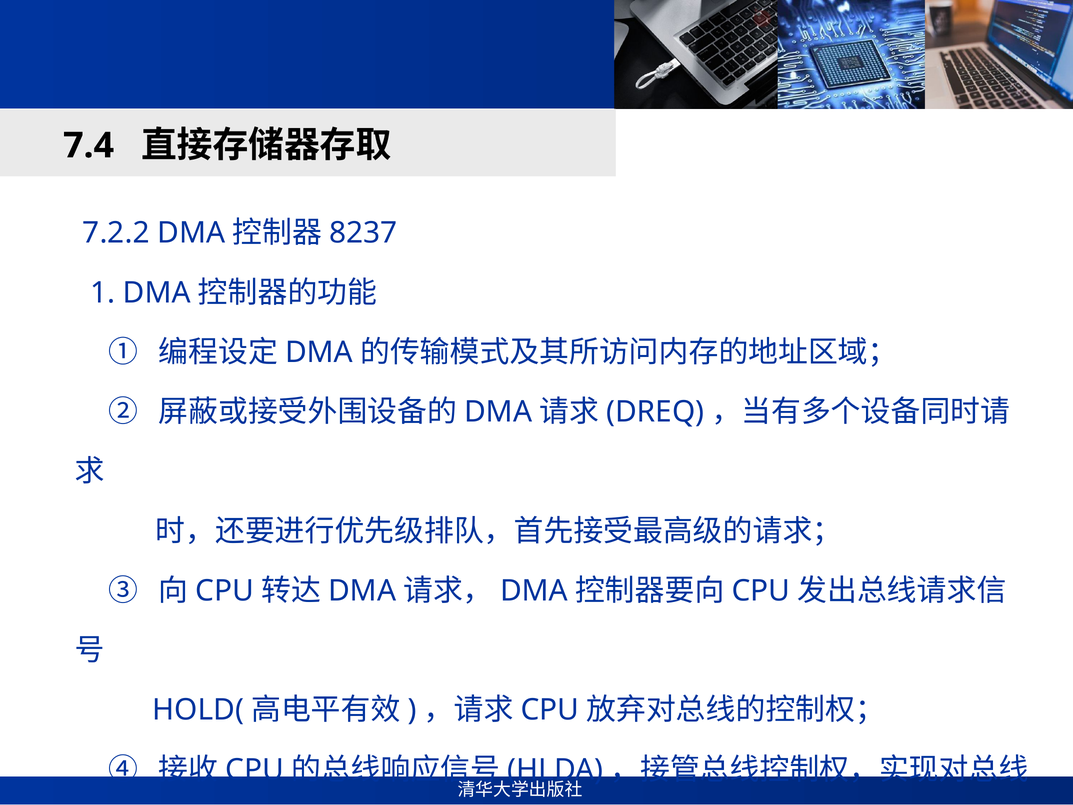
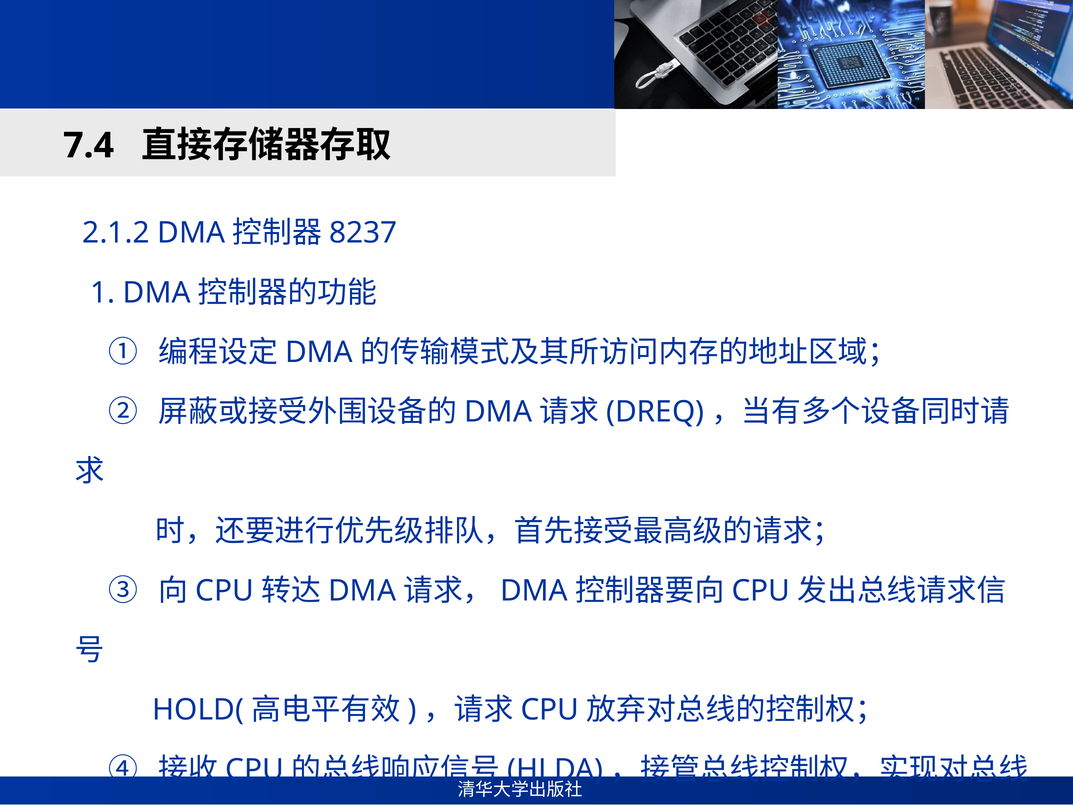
7.2.2: 7.2.2 -> 2.1.2
